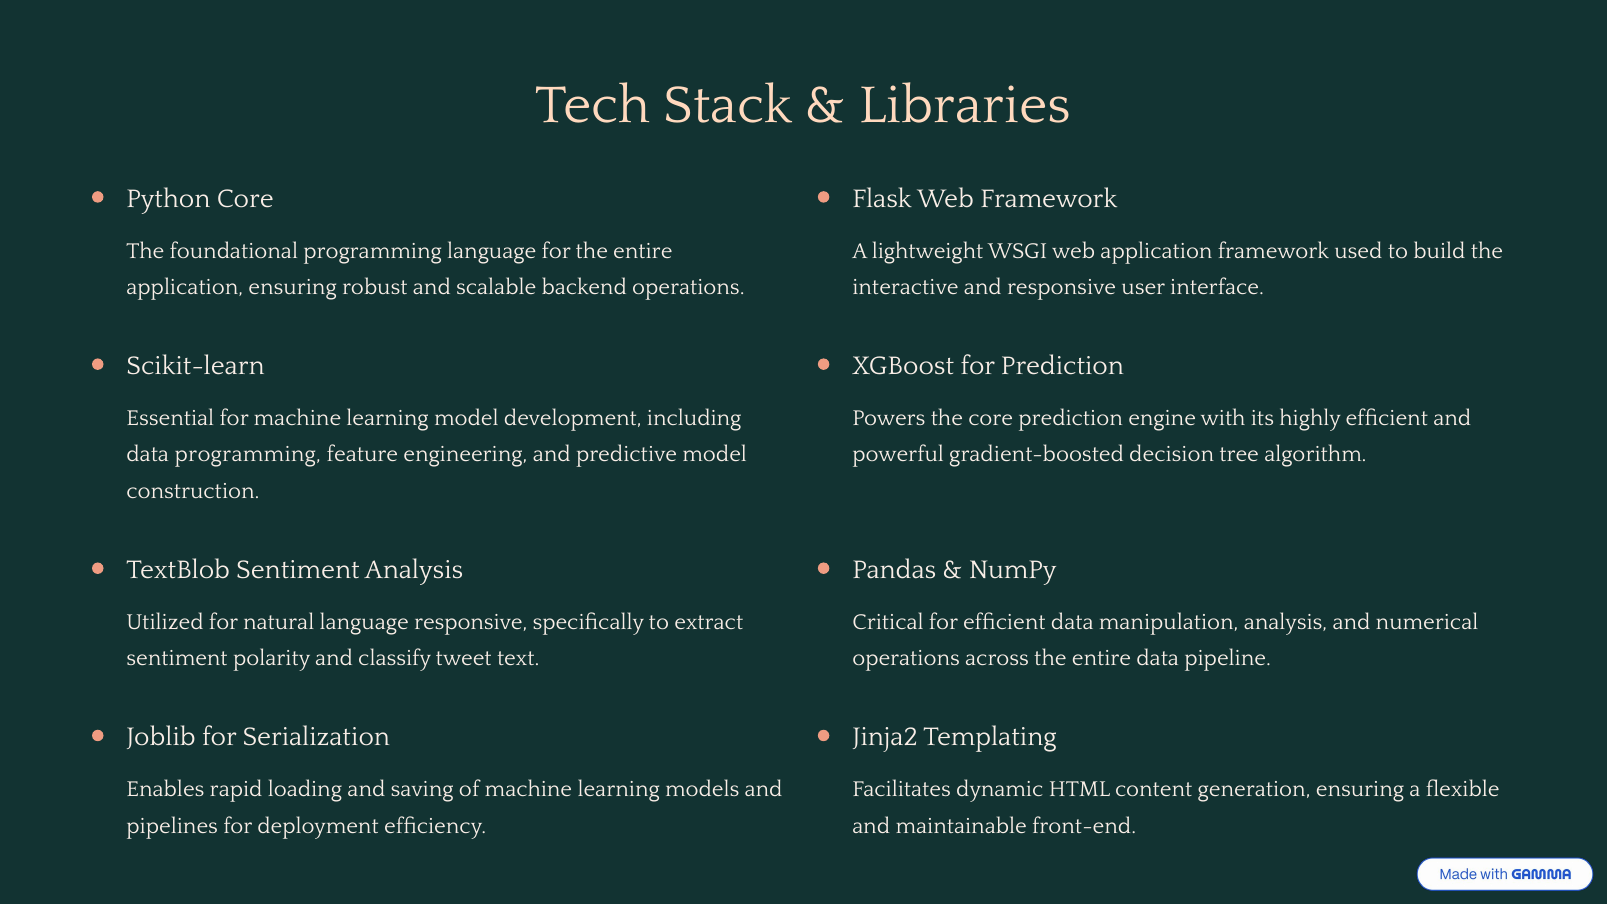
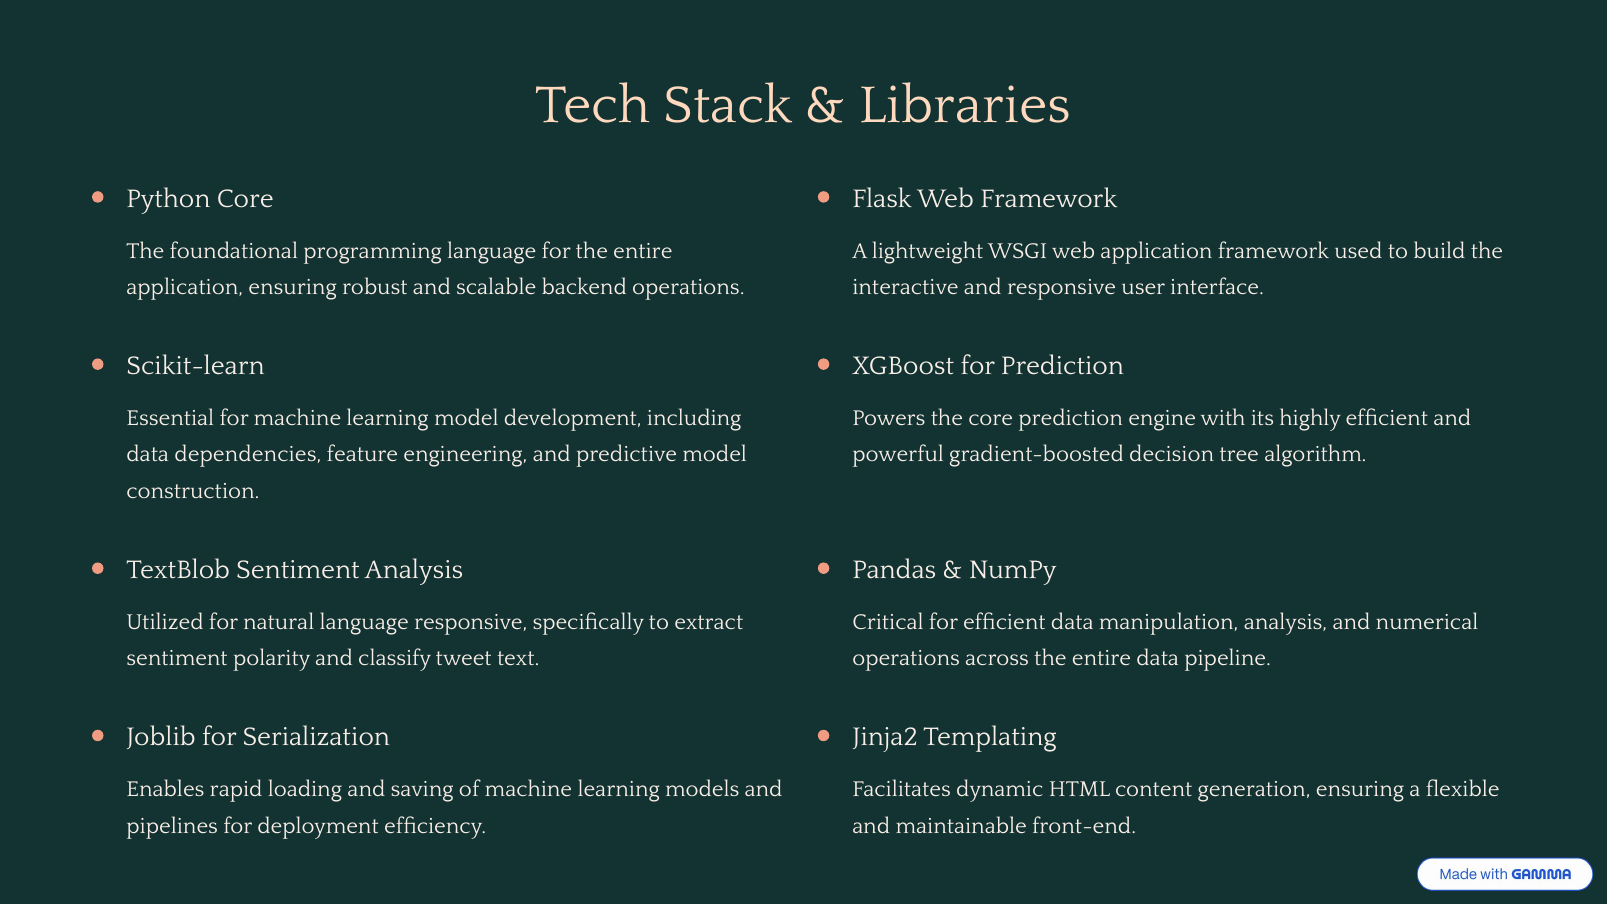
data programming: programming -> dependencies
